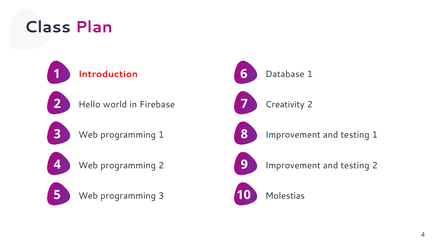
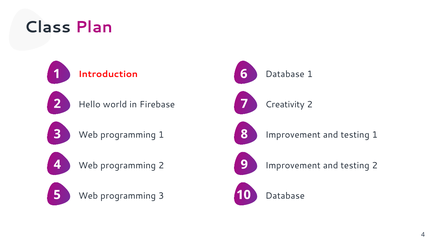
Molestias at (285, 196): Molestias -> Database
